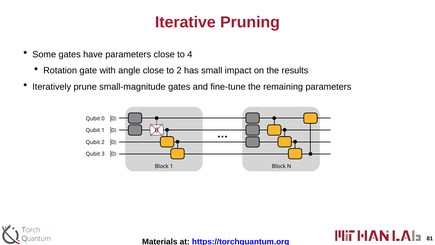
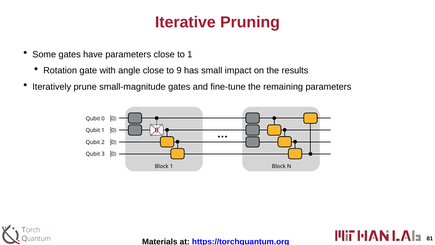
to 4: 4 -> 1
to 2: 2 -> 9
